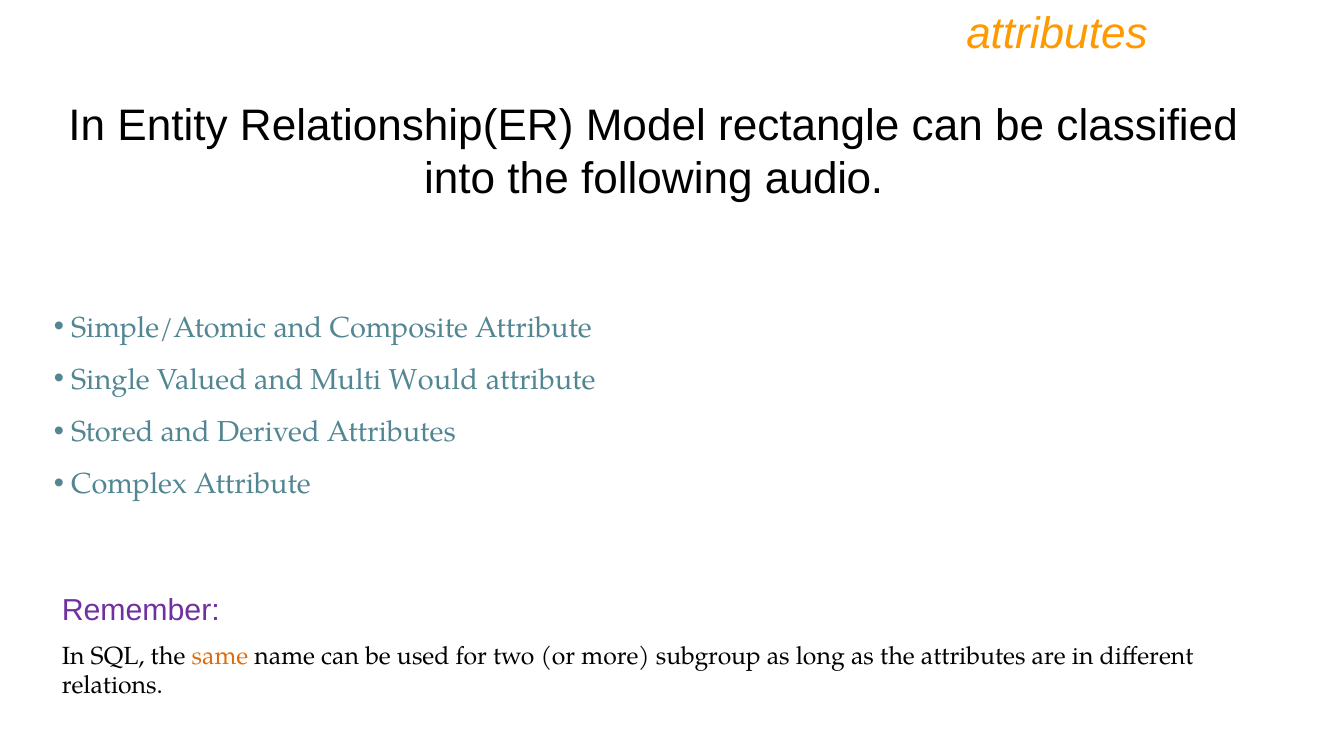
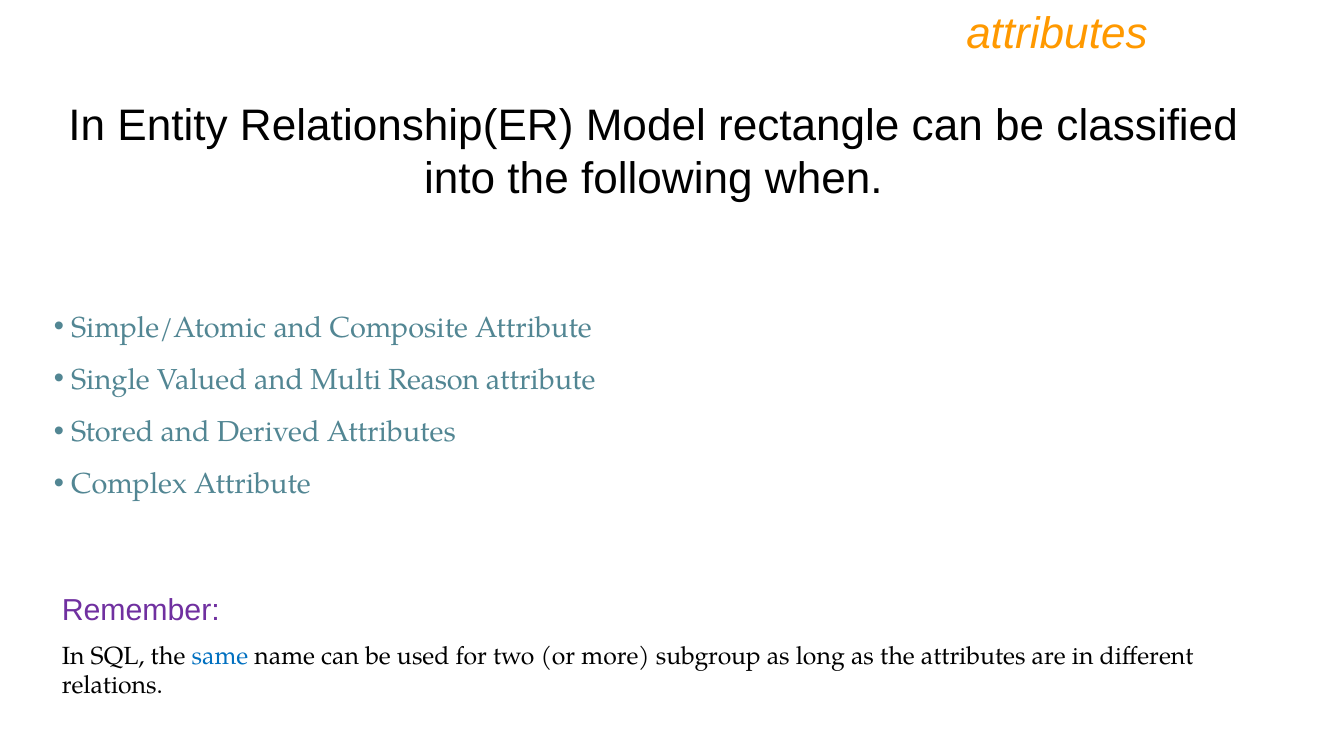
audio: audio -> when
Would: Would -> Reason
same colour: orange -> blue
